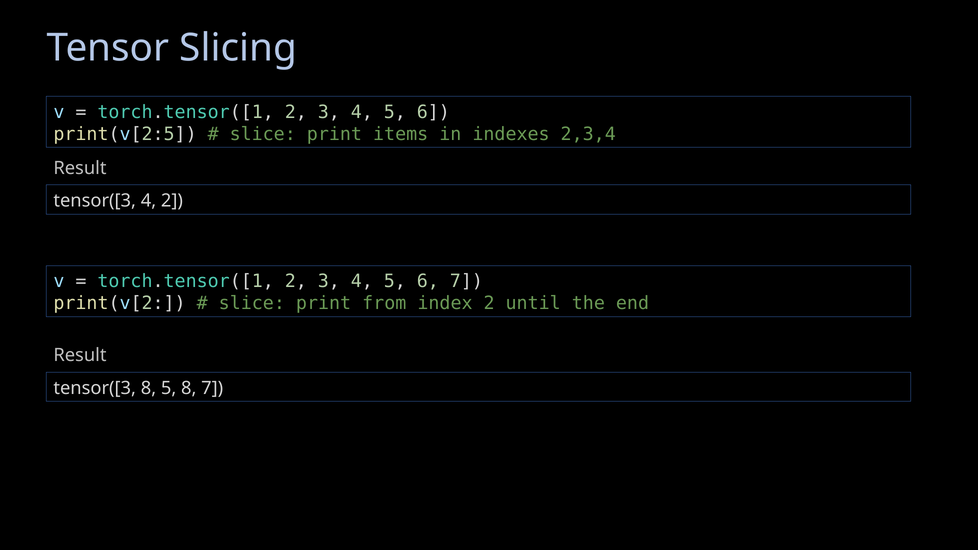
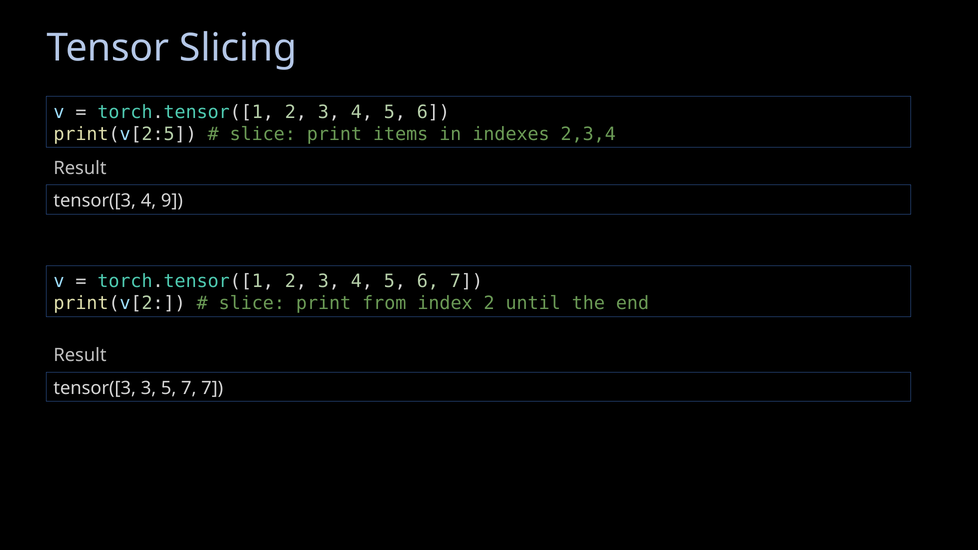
4 2: 2 -> 9
tensor([3 8: 8 -> 3
5 8: 8 -> 7
